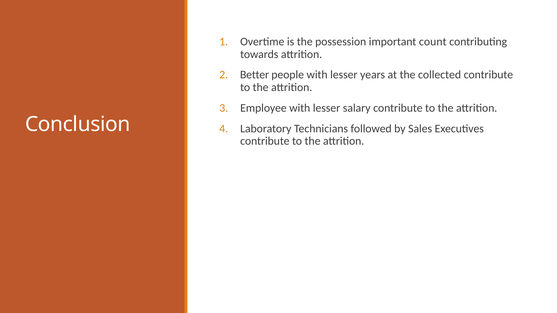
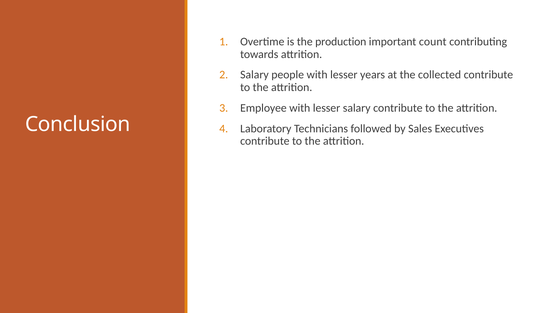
possession: possession -> production
Better at (255, 75): Better -> Salary
